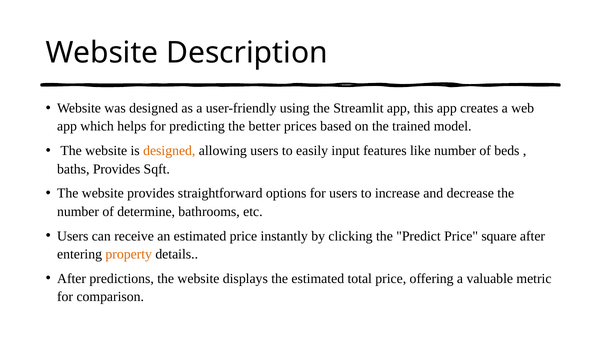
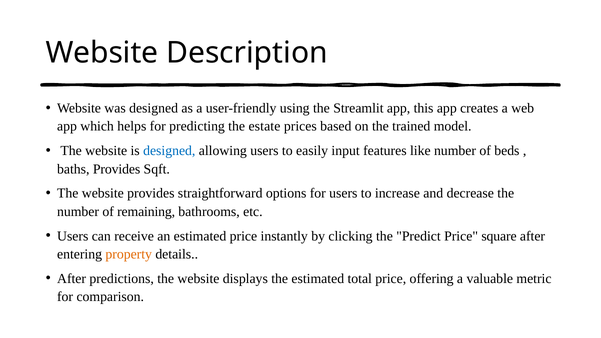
better: better -> estate
designed at (169, 151) colour: orange -> blue
determine: determine -> remaining
